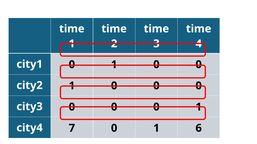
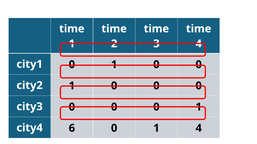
7: 7 -> 6
1 6: 6 -> 4
